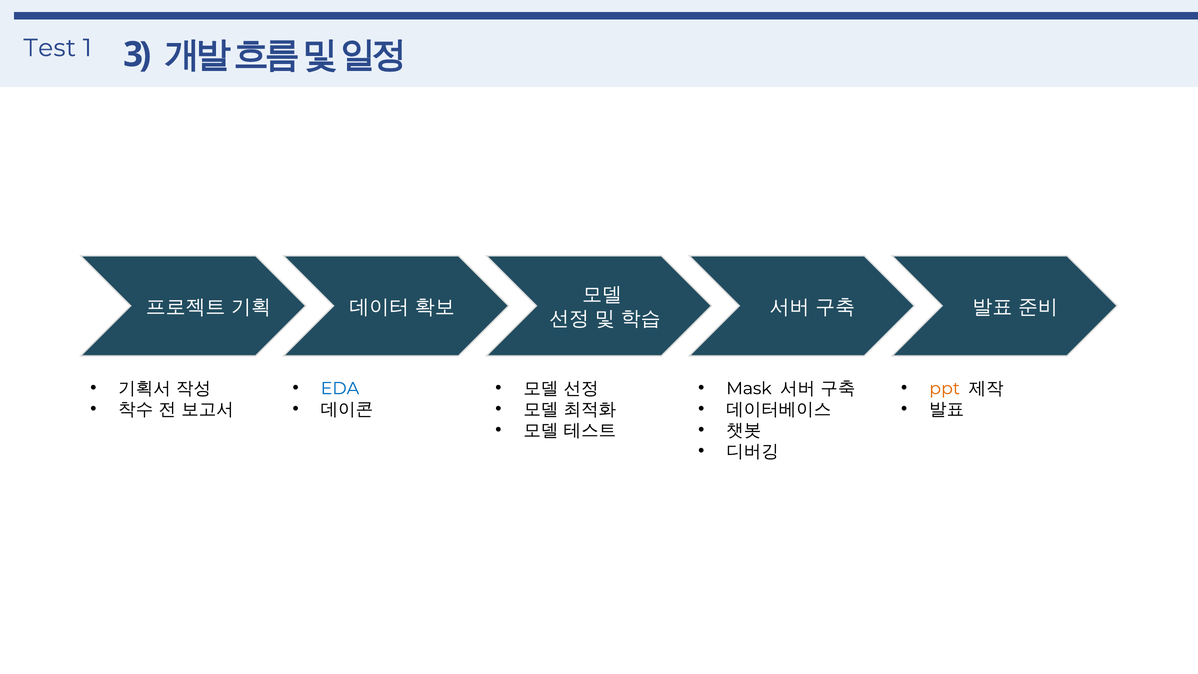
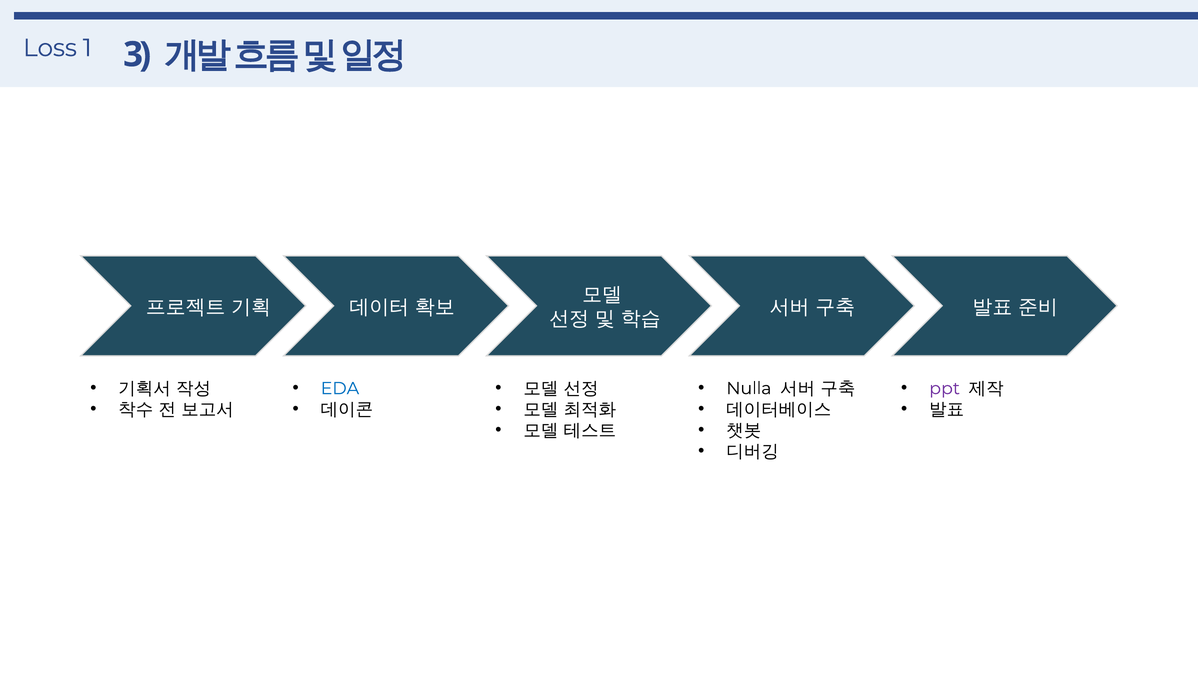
Test: Test -> Loss
Mask: Mask -> Nulla
ppt colour: orange -> purple
